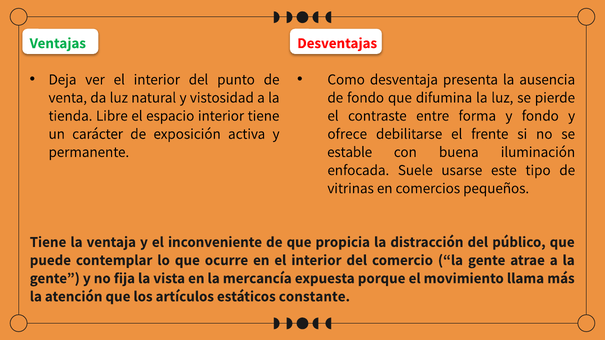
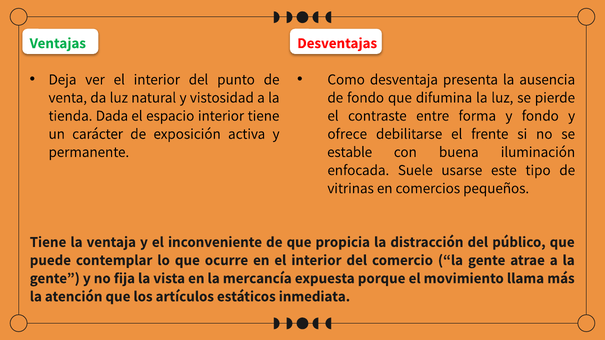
Libre: Libre -> Dada
constante: constante -> inmediata
